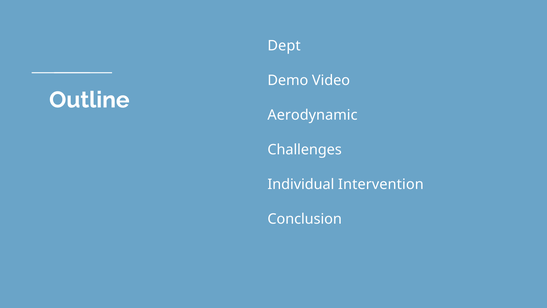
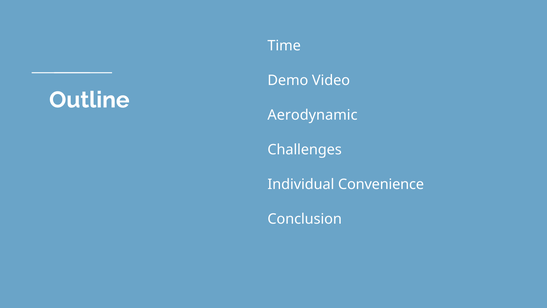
Dept: Dept -> Time
Intervention: Intervention -> Convenience
